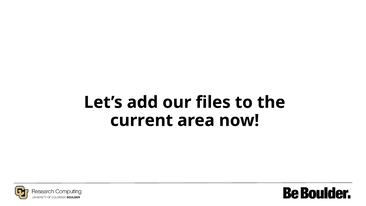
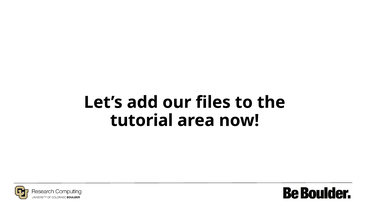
current: current -> tutorial
